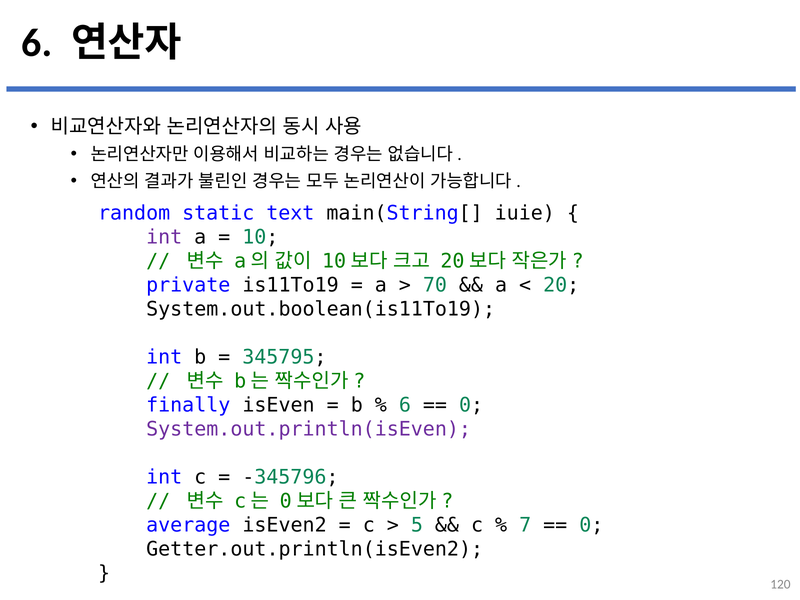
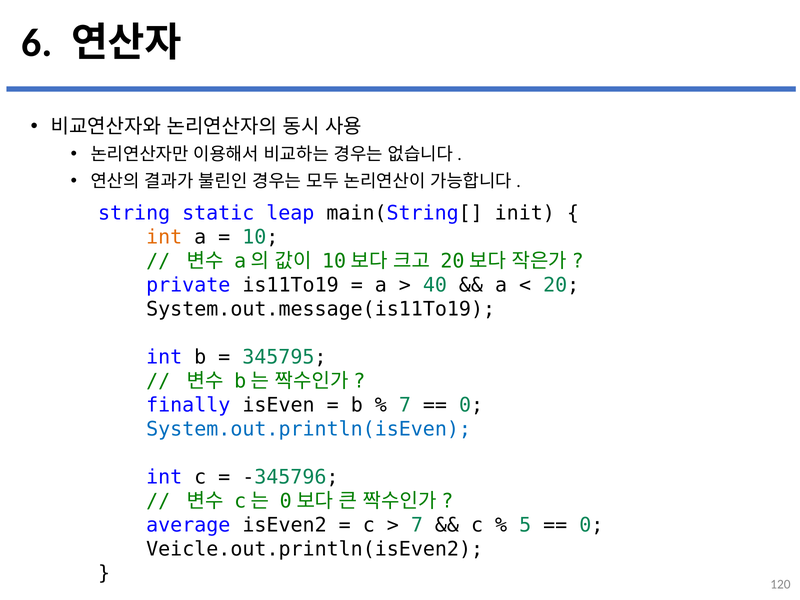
random: random -> string
text: text -> leap
iuie: iuie -> init
int at (164, 237) colour: purple -> orange
70: 70 -> 40
System.out.boolean(is11To19: System.out.boolean(is11To19 -> System.out.message(is11To19
6 at (405, 405): 6 -> 7
System.out.println(isEven colour: purple -> blue
5 at (417, 525): 5 -> 7
7: 7 -> 5
Getter.out.println(isEven2: Getter.out.println(isEven2 -> Veicle.out.println(isEven2
